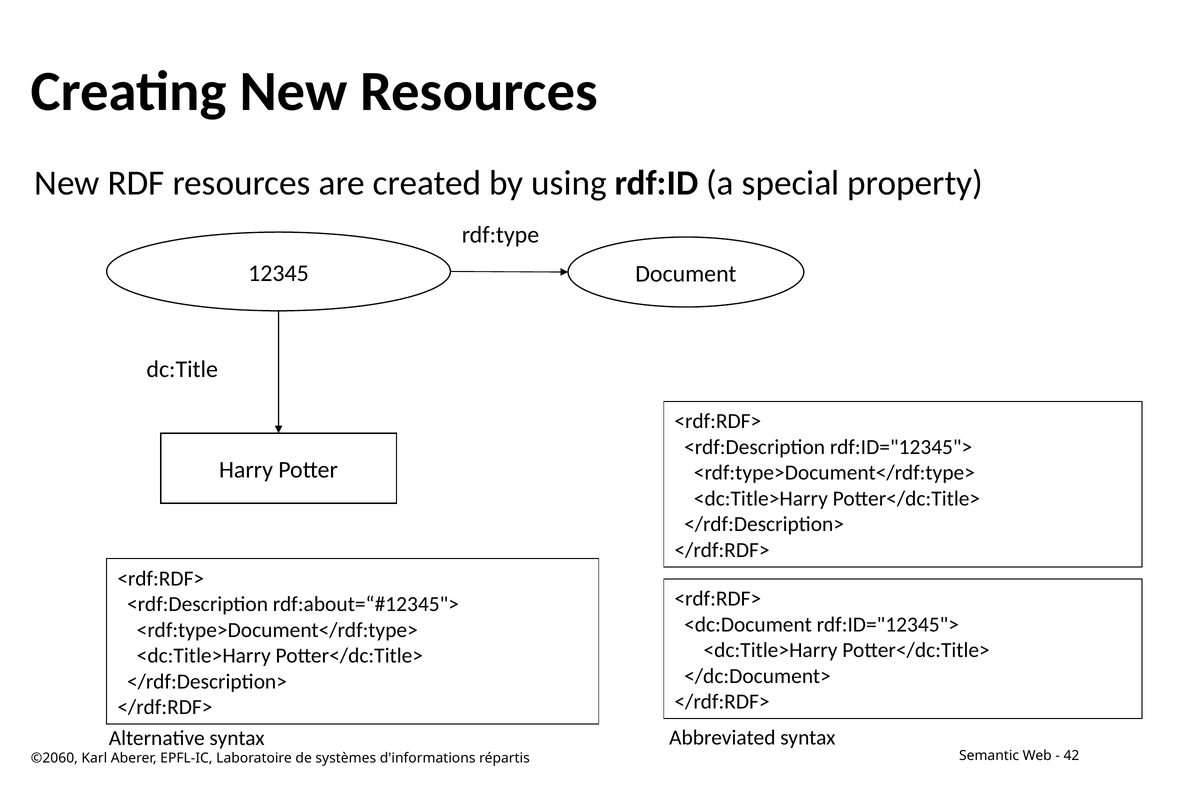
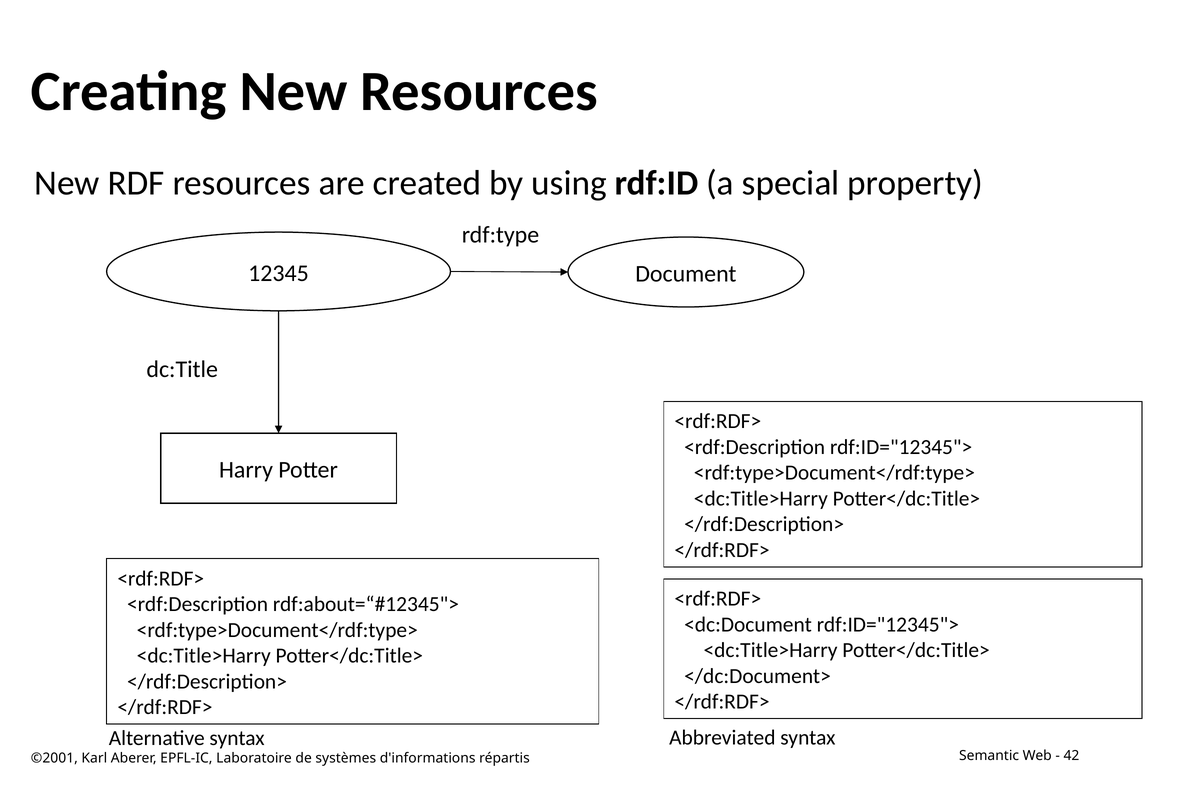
©2060: ©2060 -> ©2001
